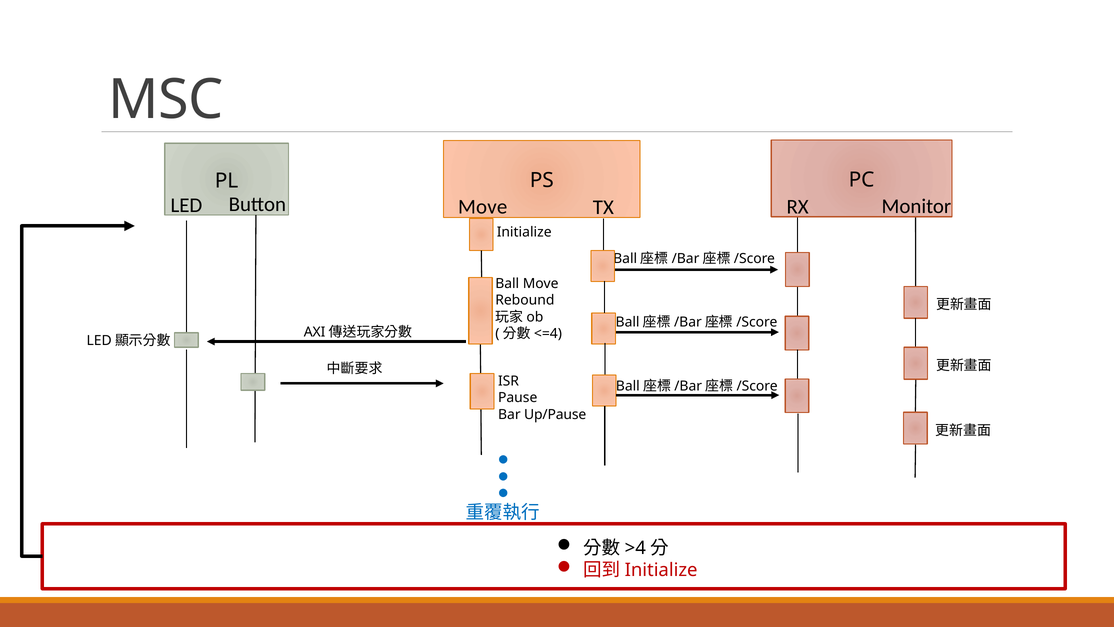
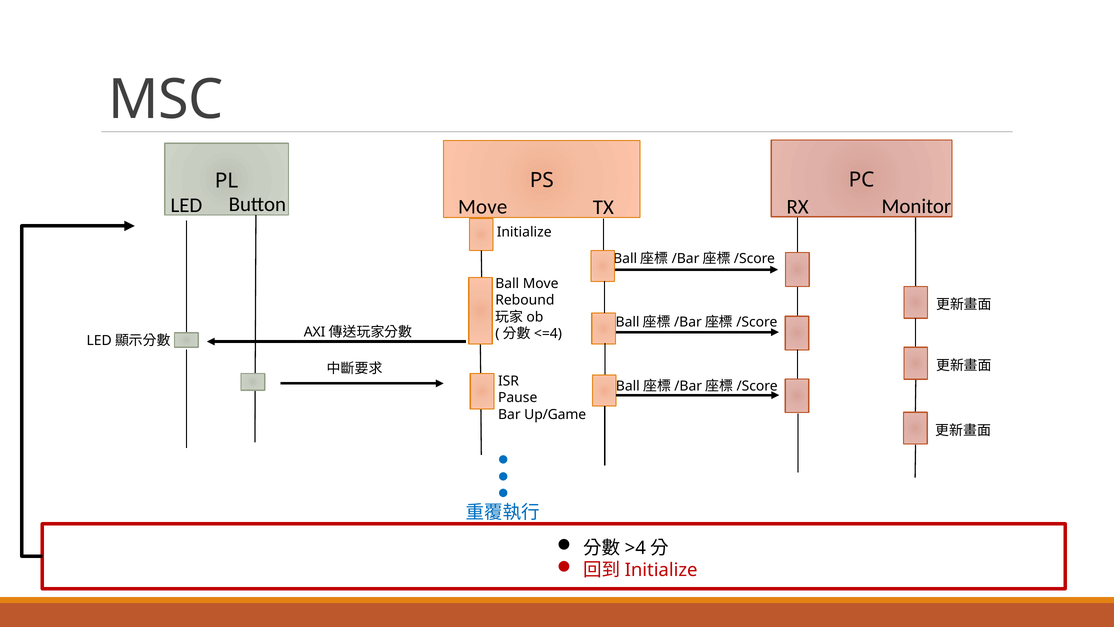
Up/Pause: Up/Pause -> Up/Game
